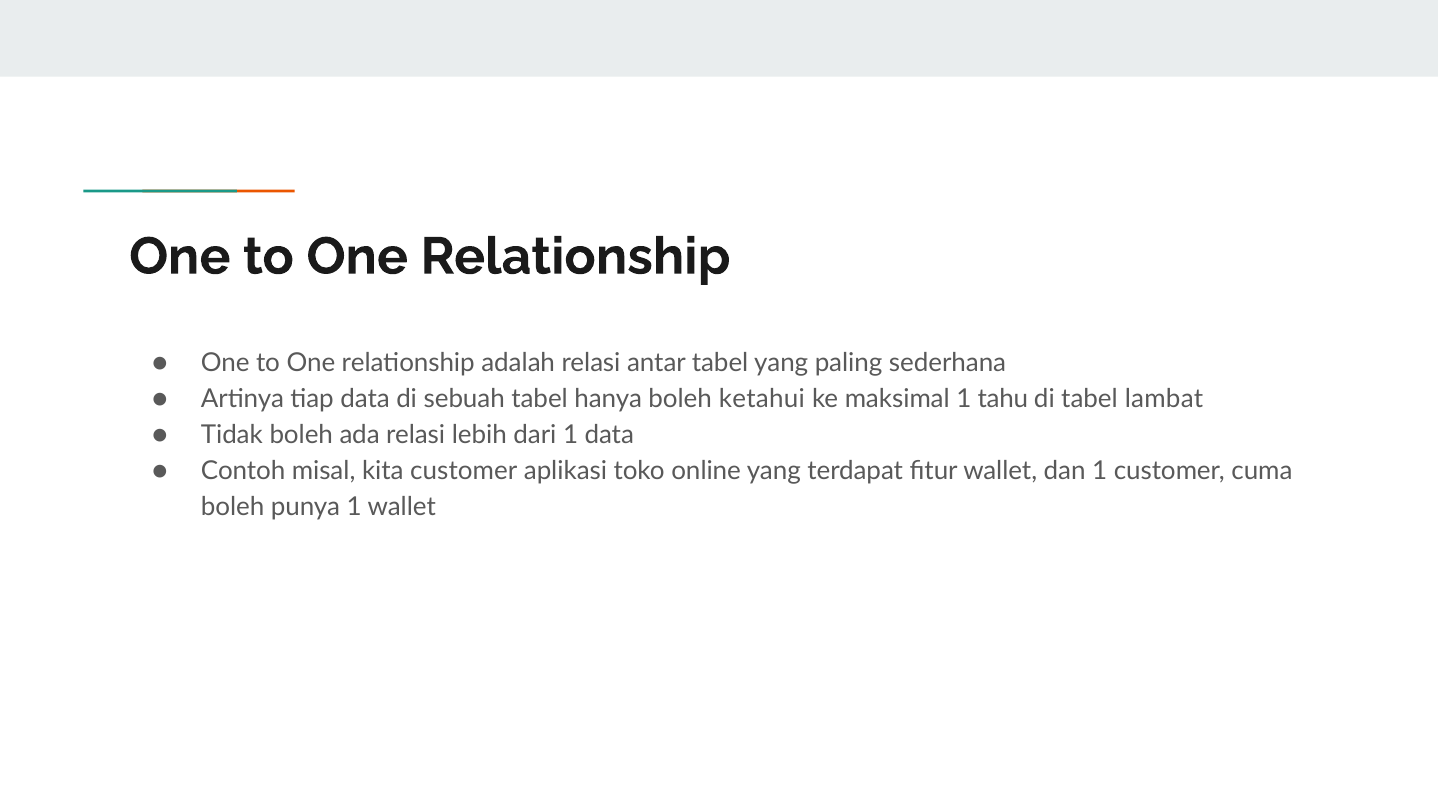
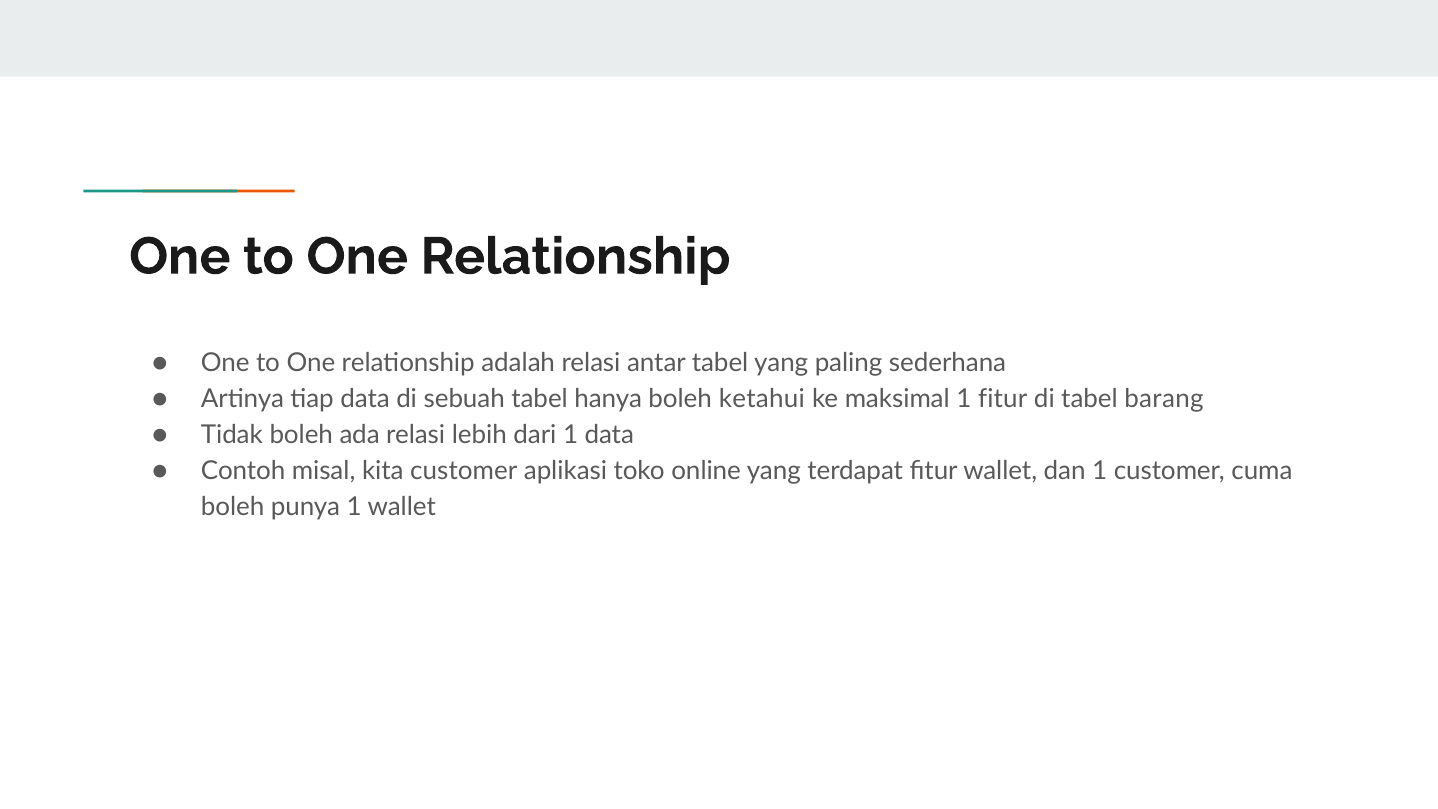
1 tahu: tahu -> fitur
lambat: lambat -> barang
